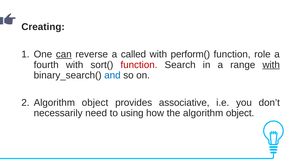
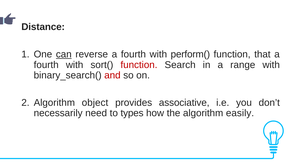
Creating: Creating -> Distance
reverse a called: called -> fourth
role: role -> that
with at (271, 65) underline: present -> none
and colour: blue -> red
using: using -> types
the algorithm object: object -> easily
